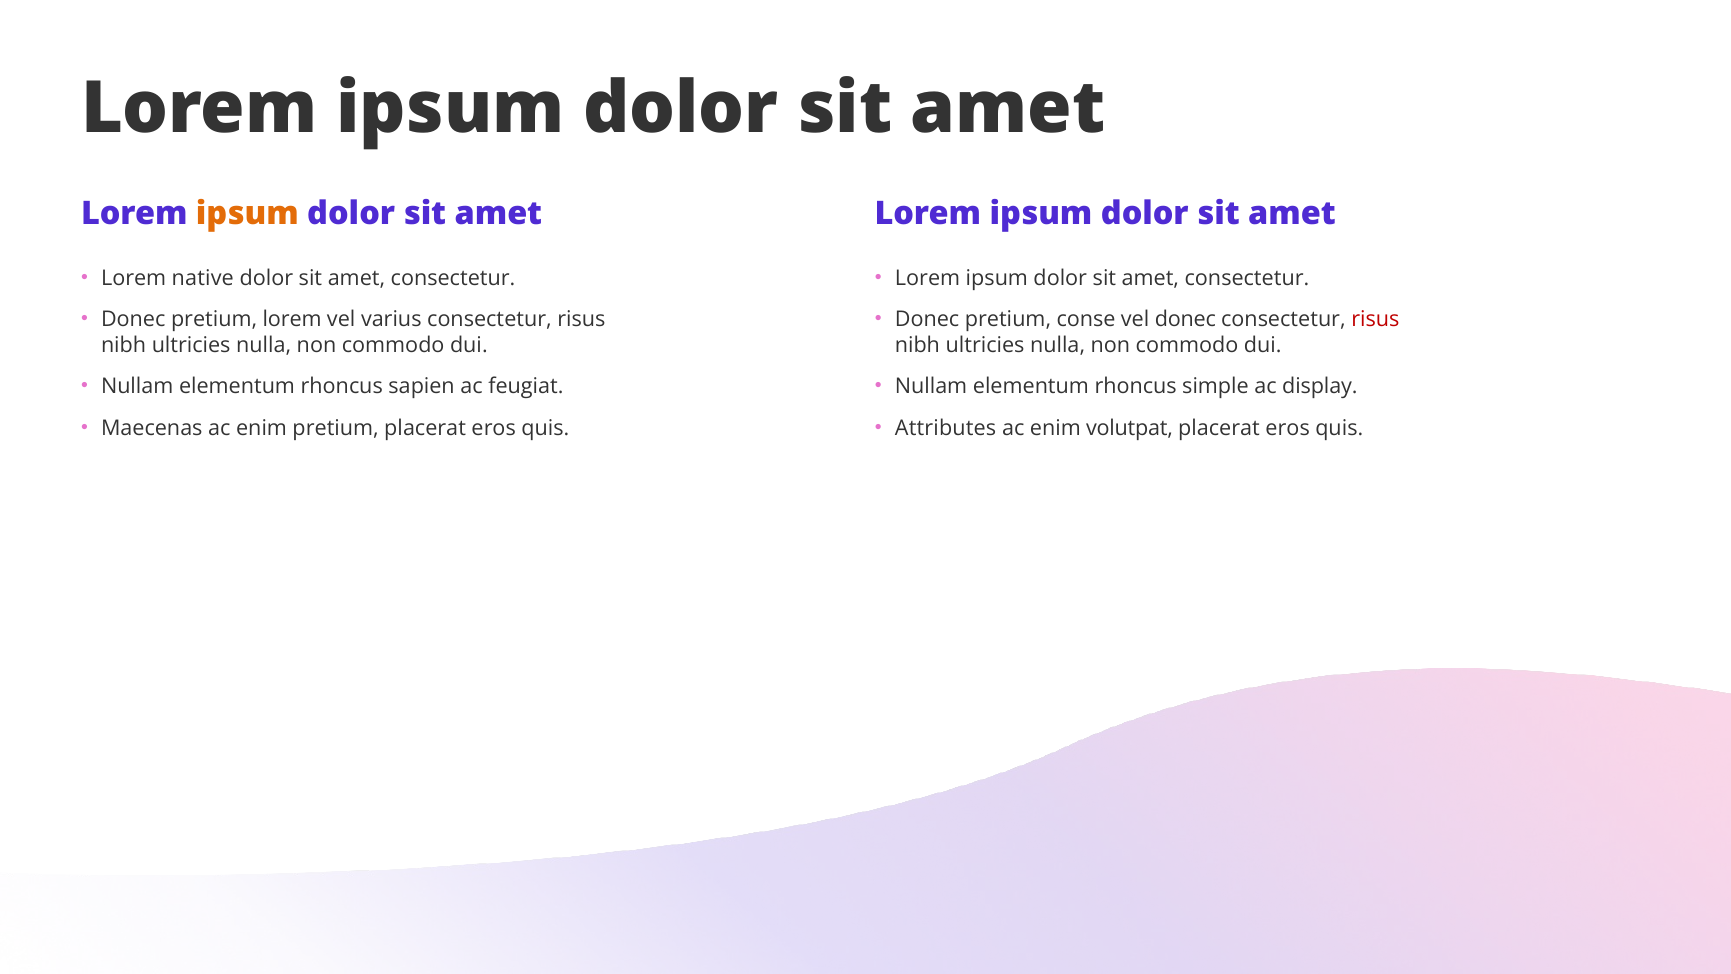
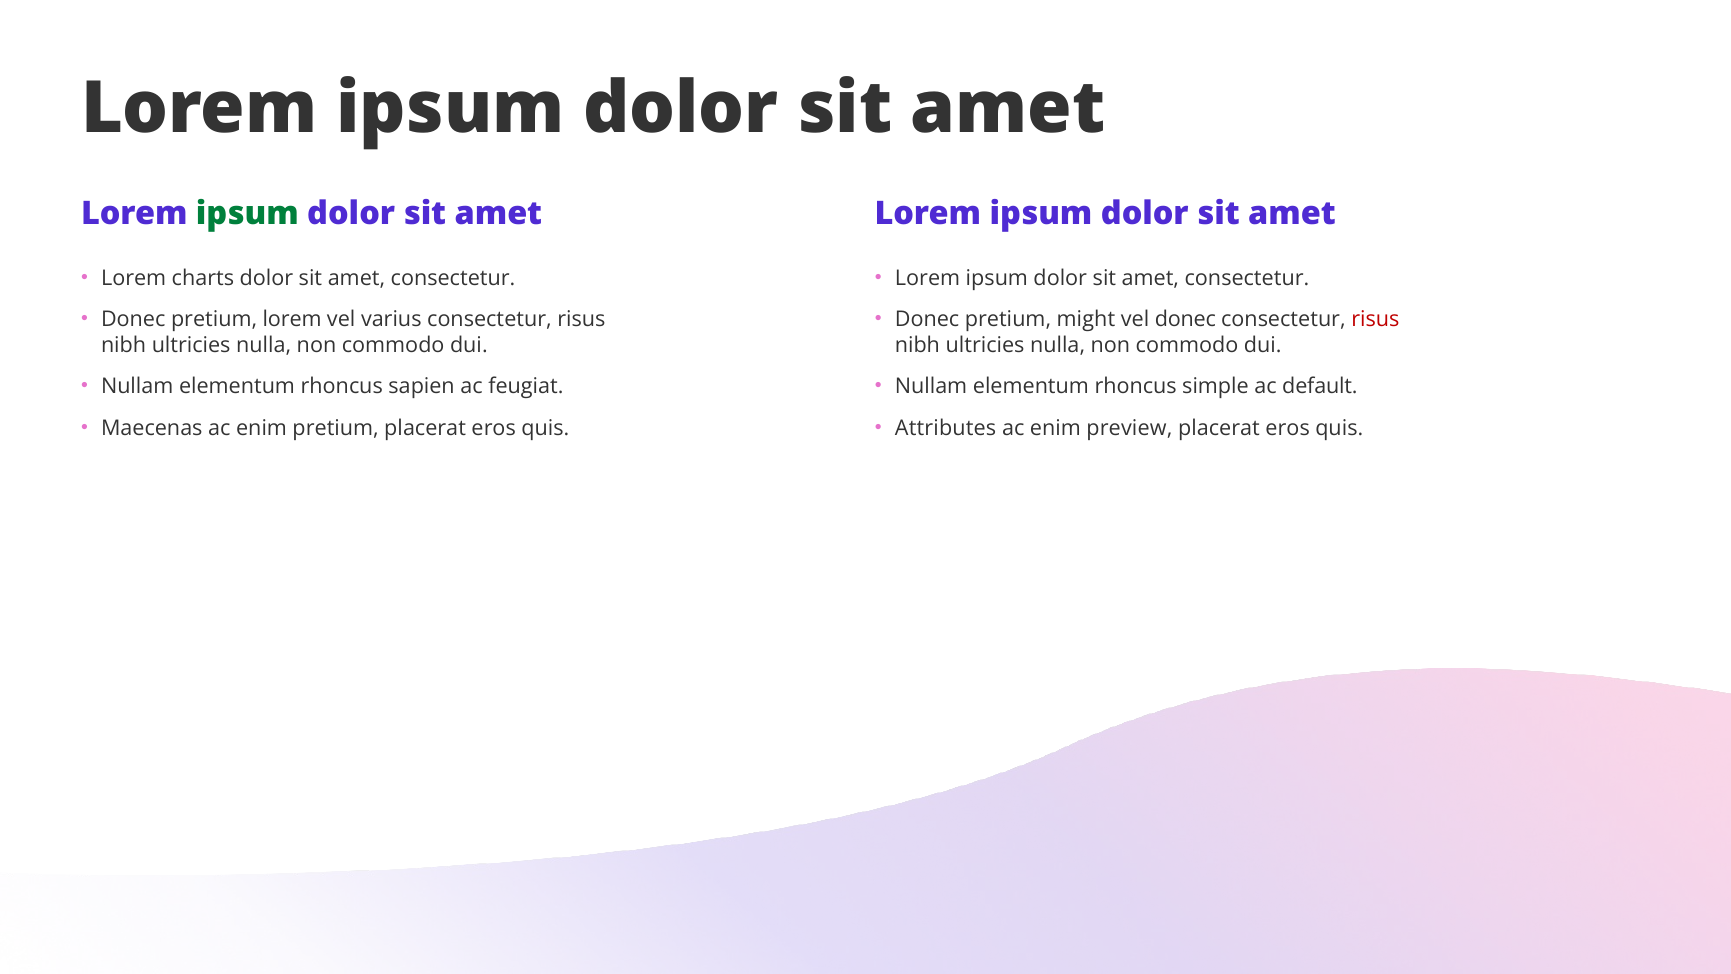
ipsum at (247, 214) colour: orange -> green
native: native -> charts
conse: conse -> might
display: display -> default
volutpat: volutpat -> preview
